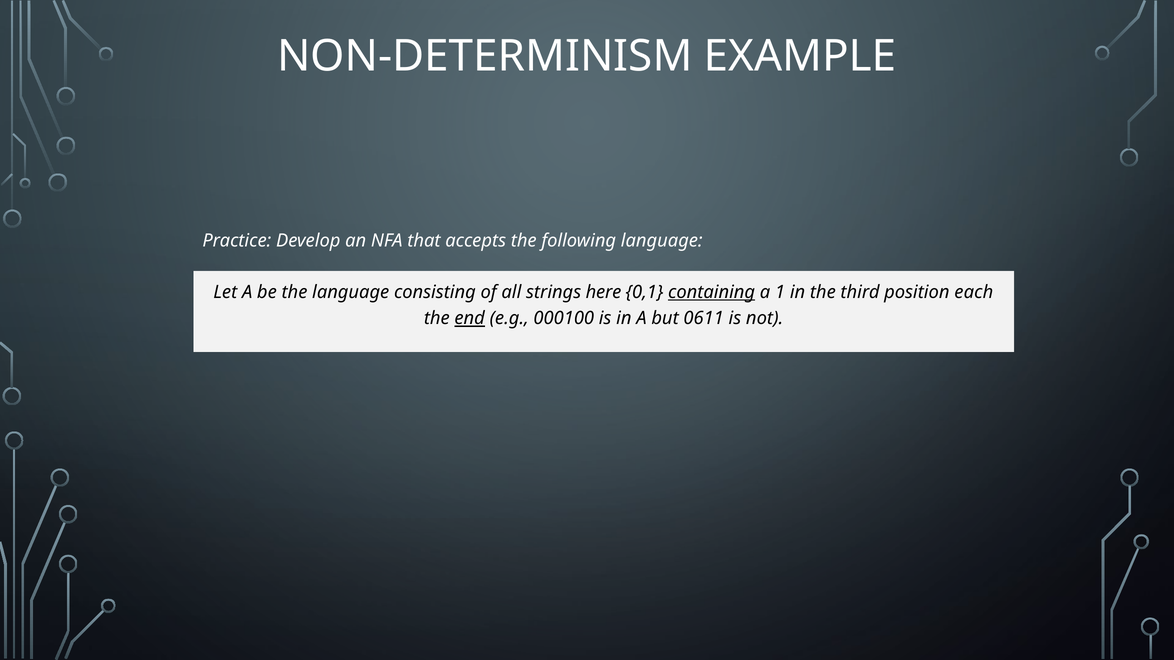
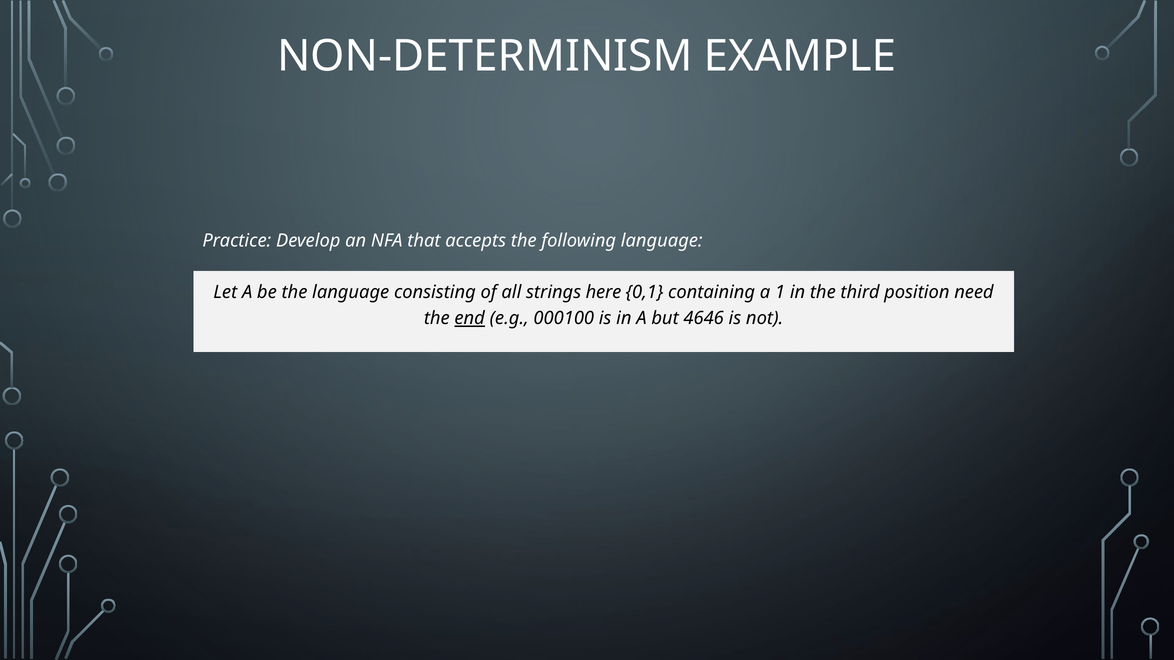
containing underline: present -> none
each: each -> need
0611: 0611 -> 4646
